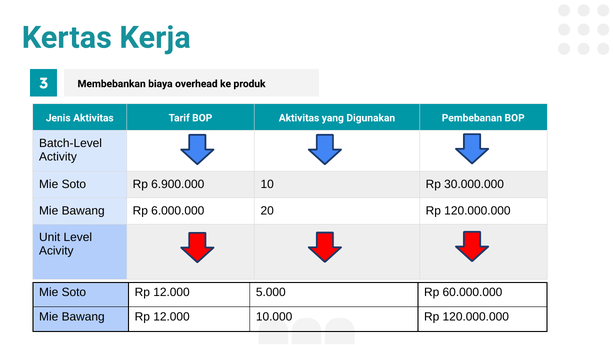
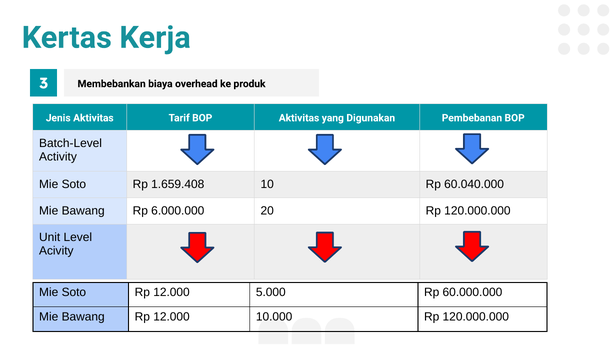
6.900.000: 6.900.000 -> 1.659.408
30.000.000: 30.000.000 -> 60.040.000
